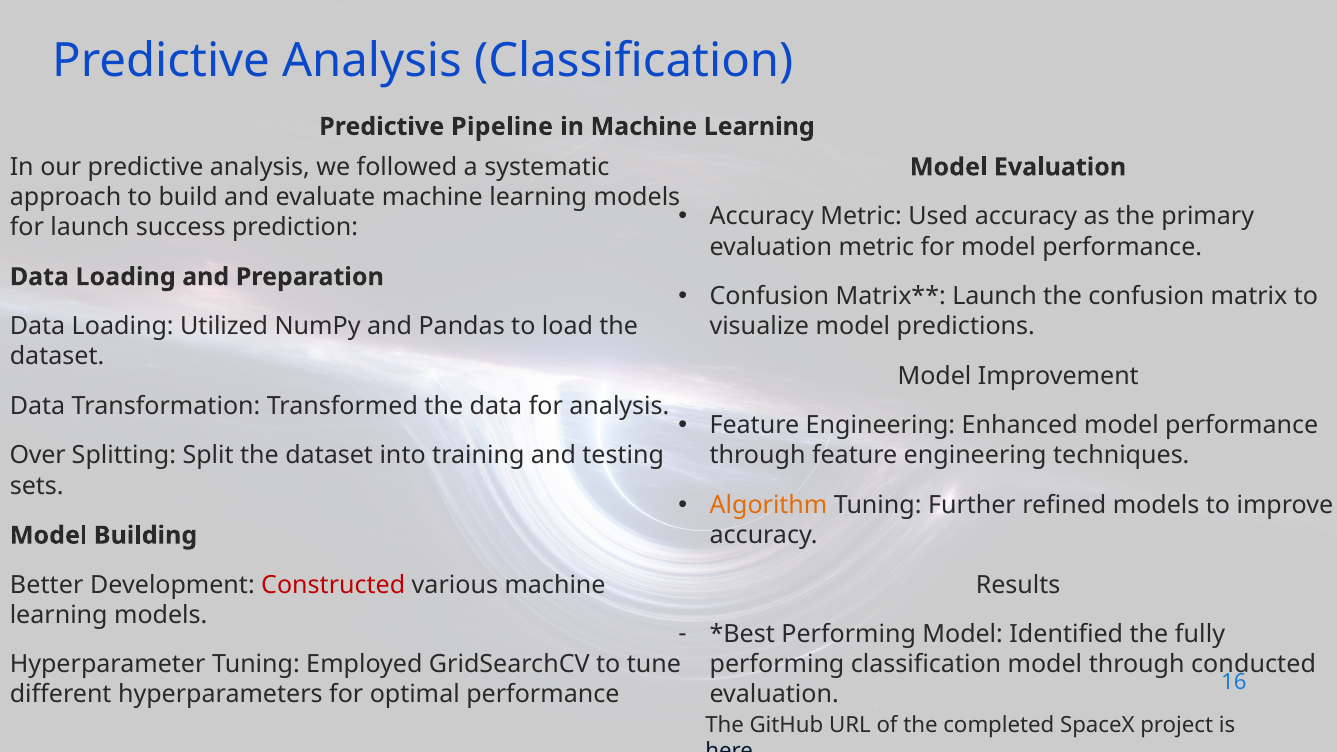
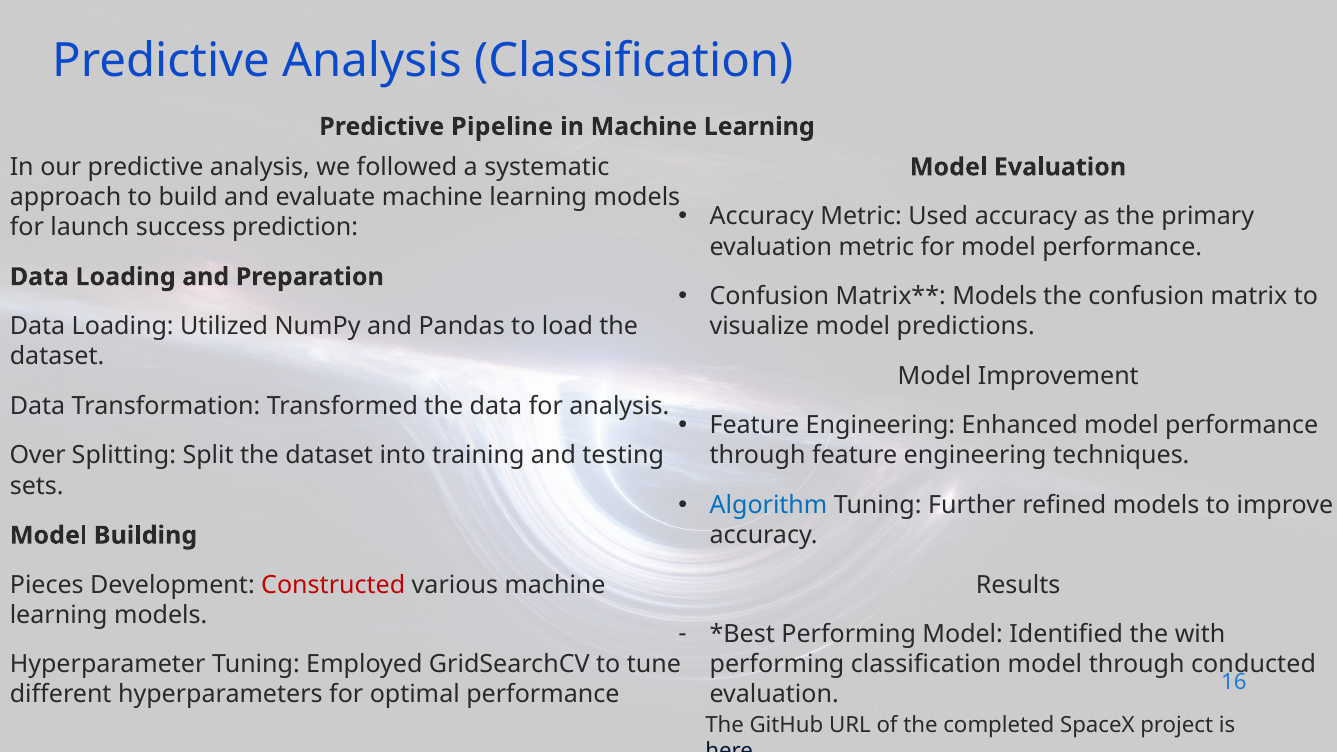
Launch at (995, 296): Launch -> Models
Algorithm colour: orange -> blue
Better: Better -> Pieces
fully: fully -> with
